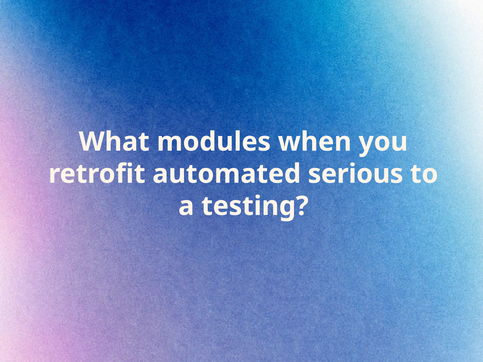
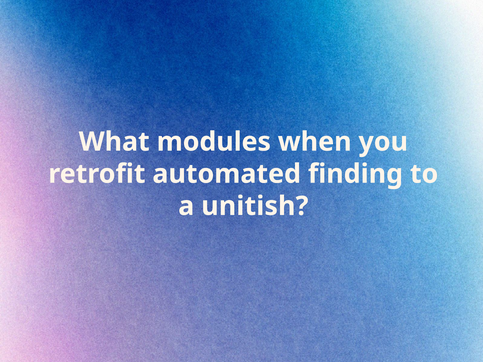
serious: serious -> finding
testing: testing -> unitish
